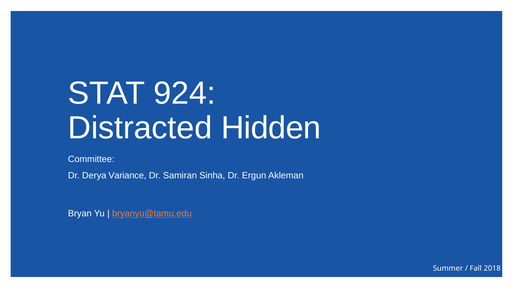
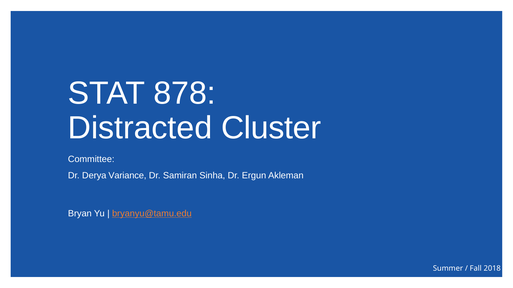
924: 924 -> 878
Hidden: Hidden -> Cluster
